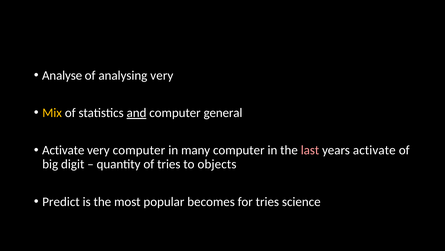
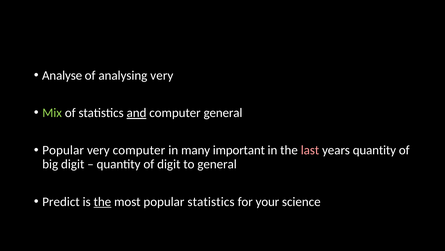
Mix colour: yellow -> light green
Activate at (63, 150): Activate -> Popular
many computer: computer -> important
years activate: activate -> quantity
of tries: tries -> digit
to objects: objects -> general
the at (102, 201) underline: none -> present
popular becomes: becomes -> statistics
for tries: tries -> your
